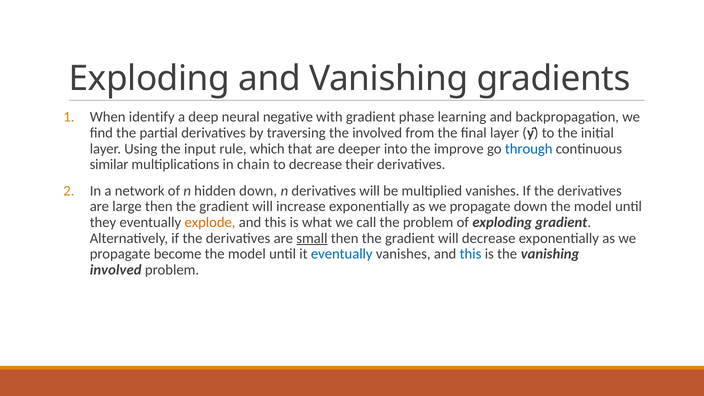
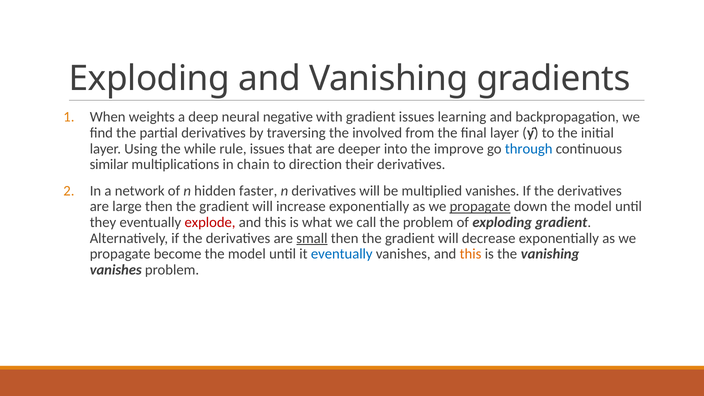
identify: identify -> weights
gradient phase: phase -> issues
input: input -> while
rule which: which -> issues
to decrease: decrease -> direction
hidden down: down -> faster
propagate at (480, 207) underline: none -> present
explode colour: orange -> red
this at (471, 254) colour: blue -> orange
involved at (116, 270): involved -> vanishes
